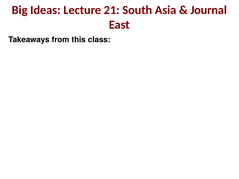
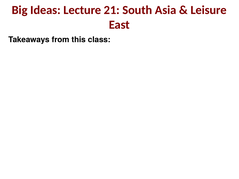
Journal: Journal -> Leisure
